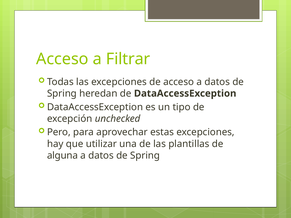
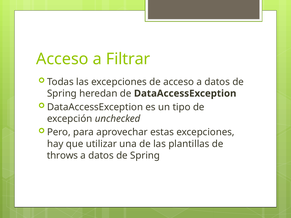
alguna: alguna -> throws
